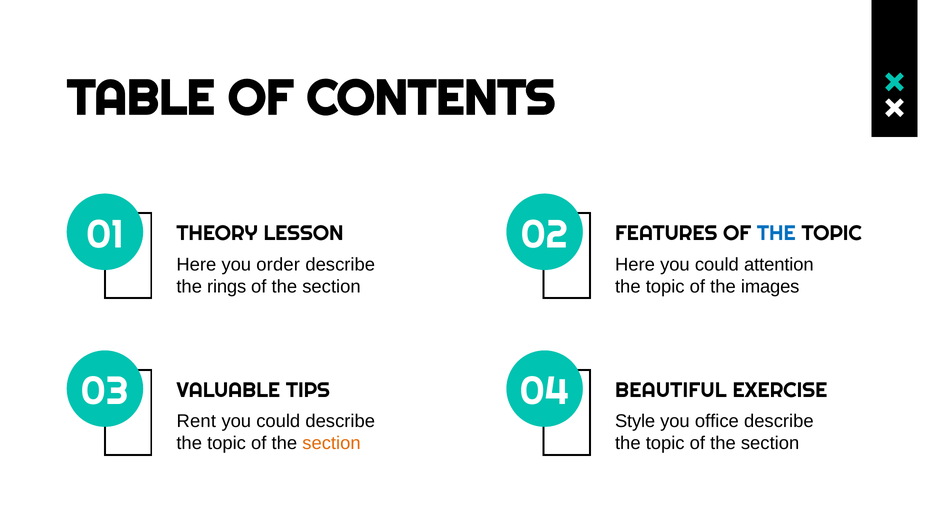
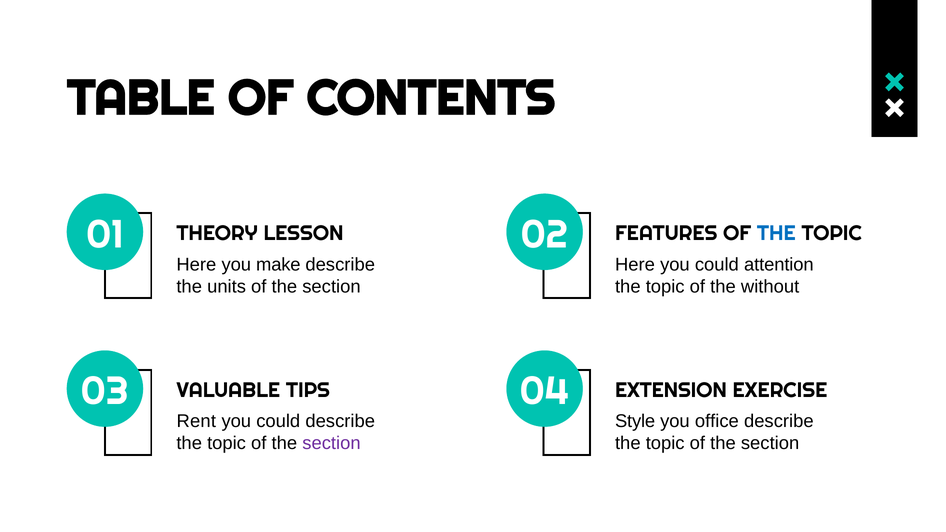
order: order -> make
rings: rings -> units
images: images -> without
BEAUTIFUL: BEAUTIFUL -> EXTENSION
section at (331, 444) colour: orange -> purple
